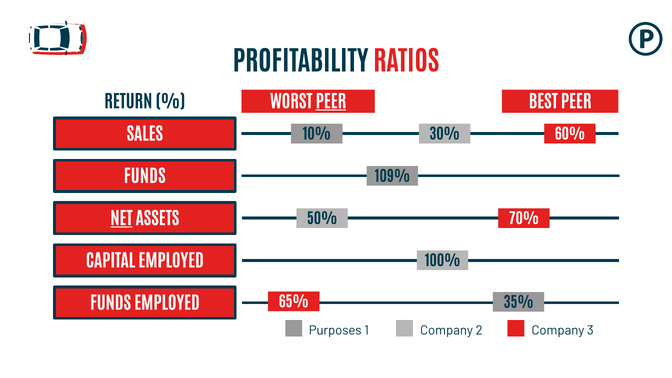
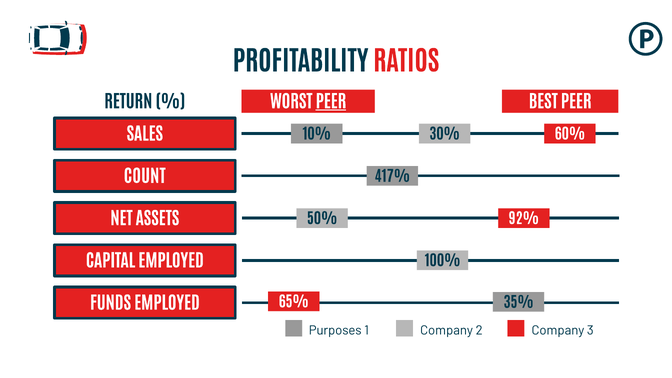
FUNDS at (145, 177): FUNDS -> COUNT
109%: 109% -> 417%
NET underline: present -> none
70%: 70% -> 92%
